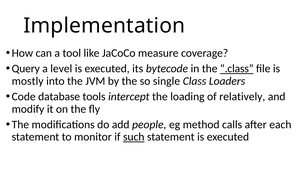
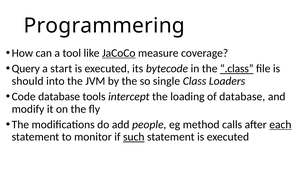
Implementation: Implementation -> Programmering
JaCoCo underline: none -> present
level: level -> start
mostly: mostly -> should
of relatively: relatively -> database
each underline: none -> present
